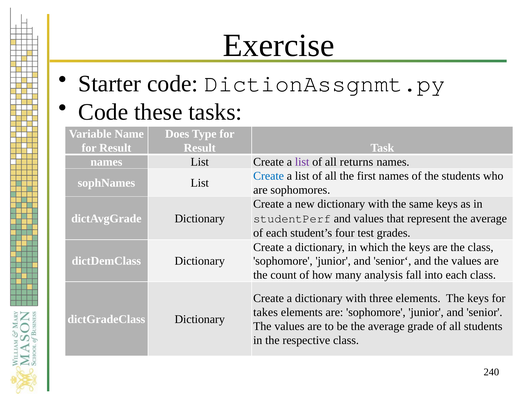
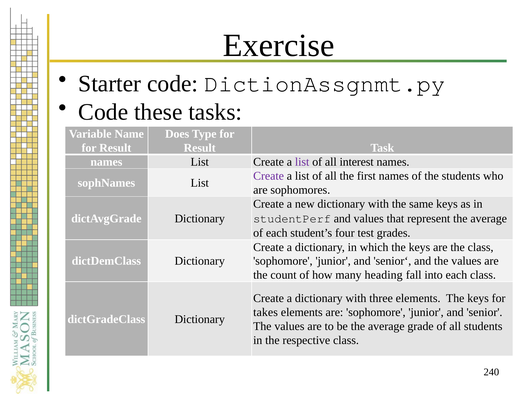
returns: returns -> interest
Create at (269, 176) colour: blue -> purple
analysis: analysis -> heading
